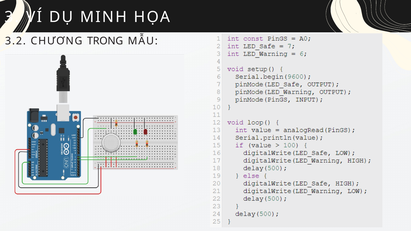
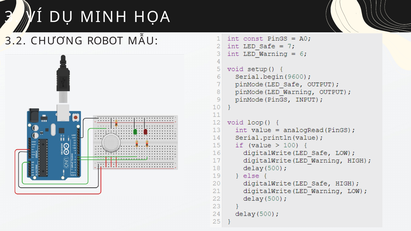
TRONG: TRONG -> ROBOT
